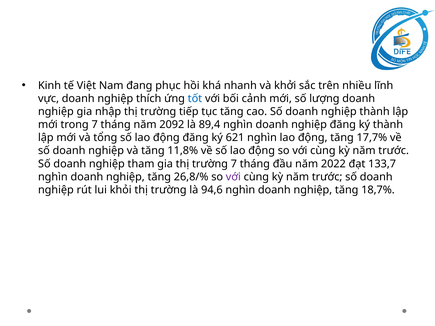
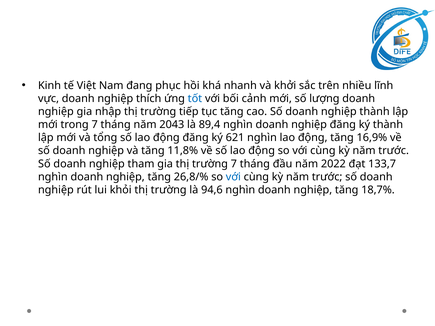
2092: 2092 -> 2043
17,7%: 17,7% -> 16,9%
với at (233, 177) colour: purple -> blue
